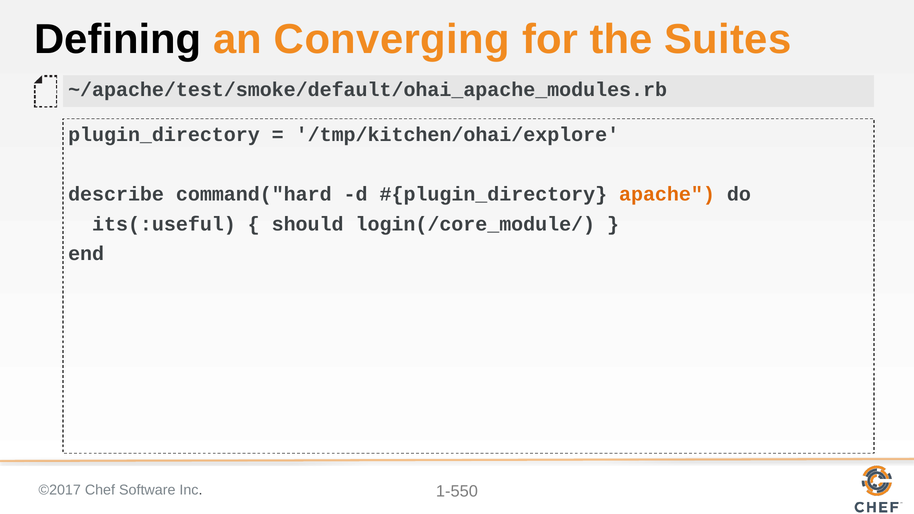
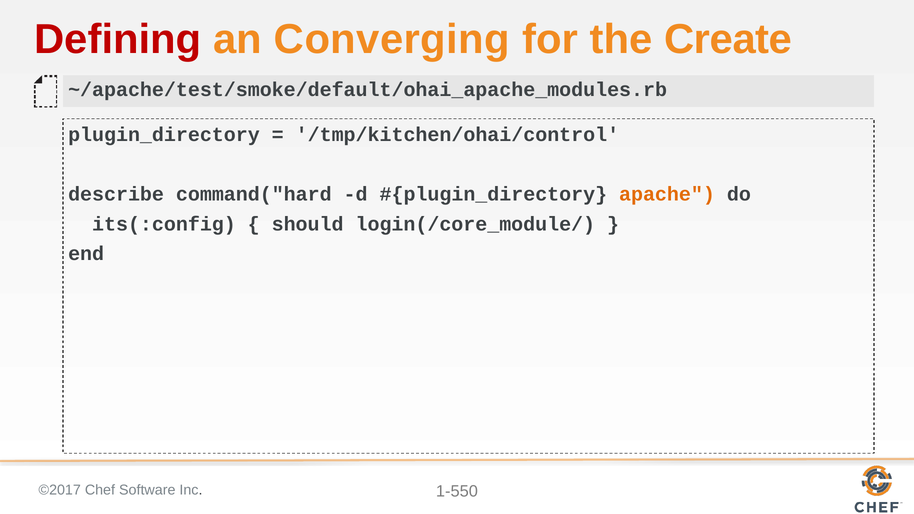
Defining colour: black -> red
Suites: Suites -> Create
/tmp/kitchen/ohai/explore: /tmp/kitchen/ohai/explore -> /tmp/kitchen/ohai/control
its(:useful: its(:useful -> its(:config
